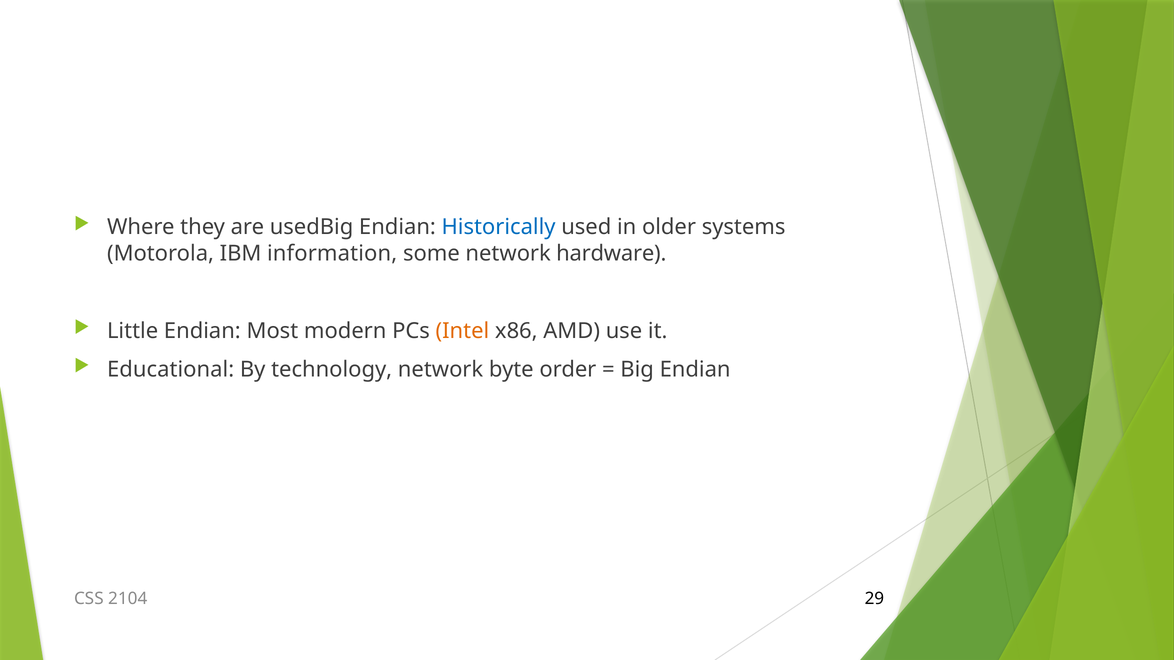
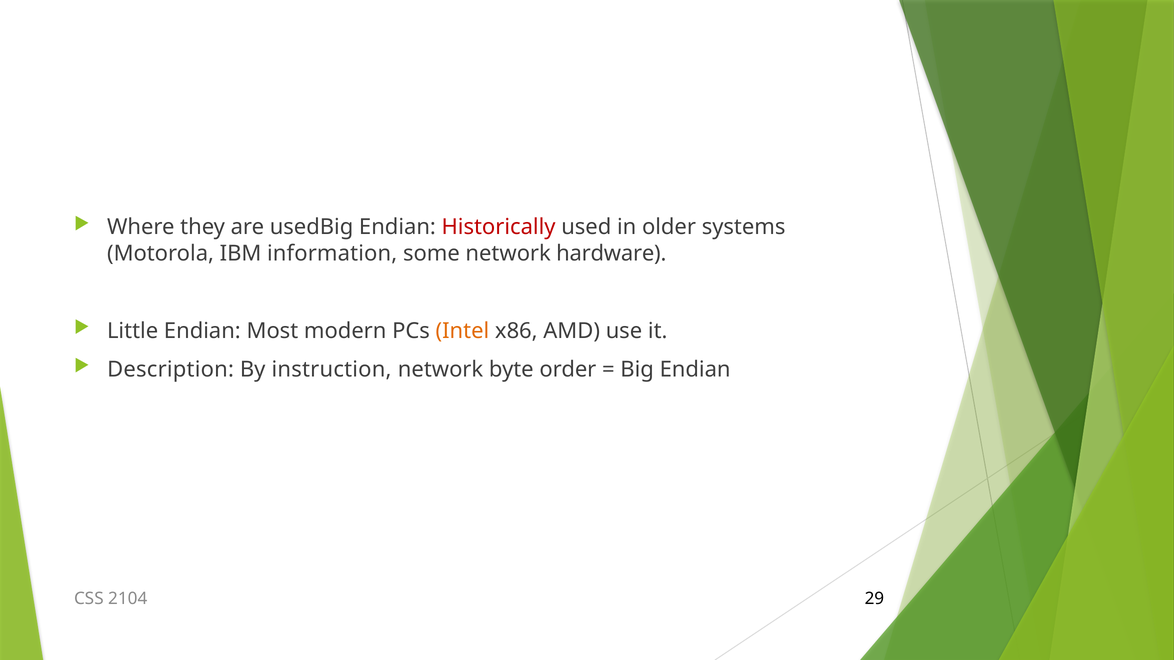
Historically colour: blue -> red
Educational: Educational -> Description
technology: technology -> instruction
